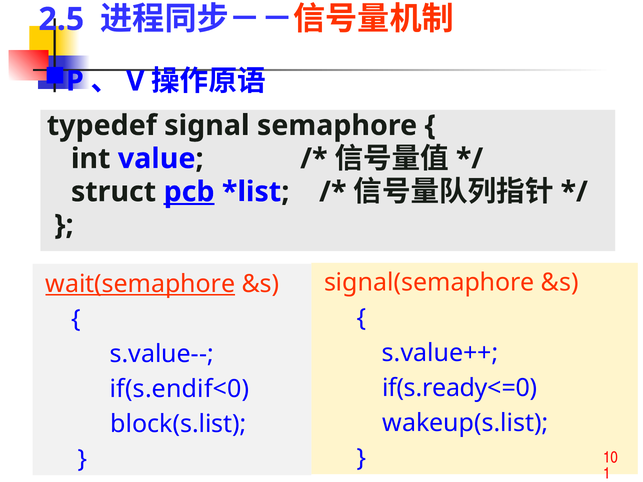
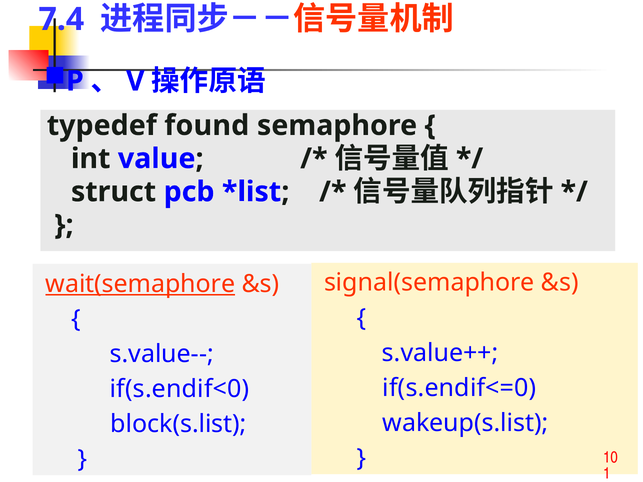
2.5: 2.5 -> 7.4
signal: signal -> found
pcb underline: present -> none
if(s.ready<=0: if(s.ready<=0 -> if(s.endif<=0
